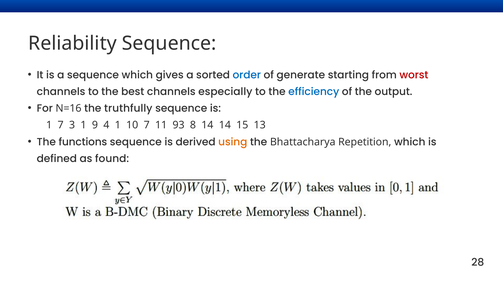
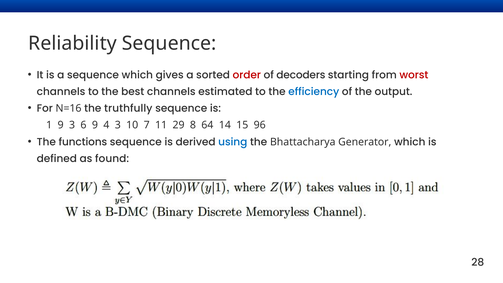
order colour: blue -> red
generate: generate -> decoders
especially: especially -> estimated
1 7: 7 -> 9
3 1: 1 -> 6
4 1: 1 -> 3
93: 93 -> 29
8 14: 14 -> 64
13: 13 -> 96
using colour: orange -> blue
Repetition: Repetition -> Generator
